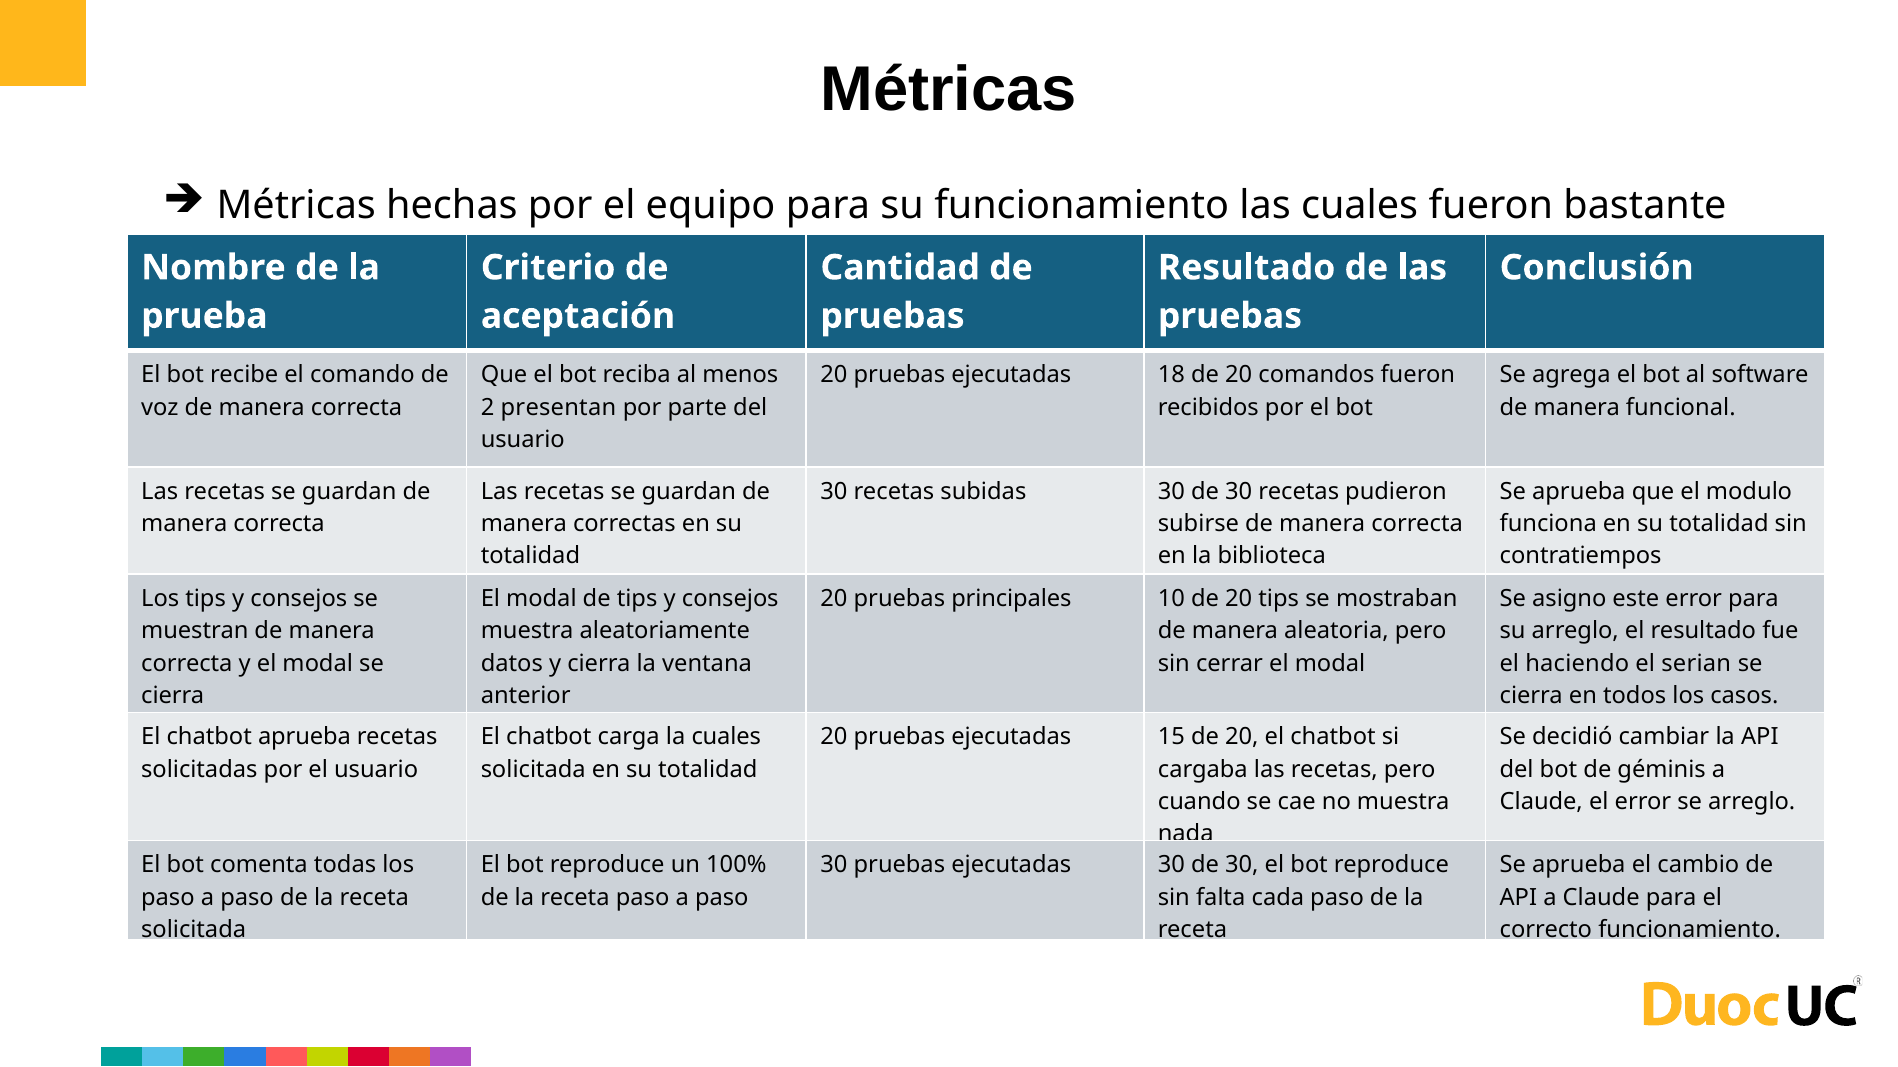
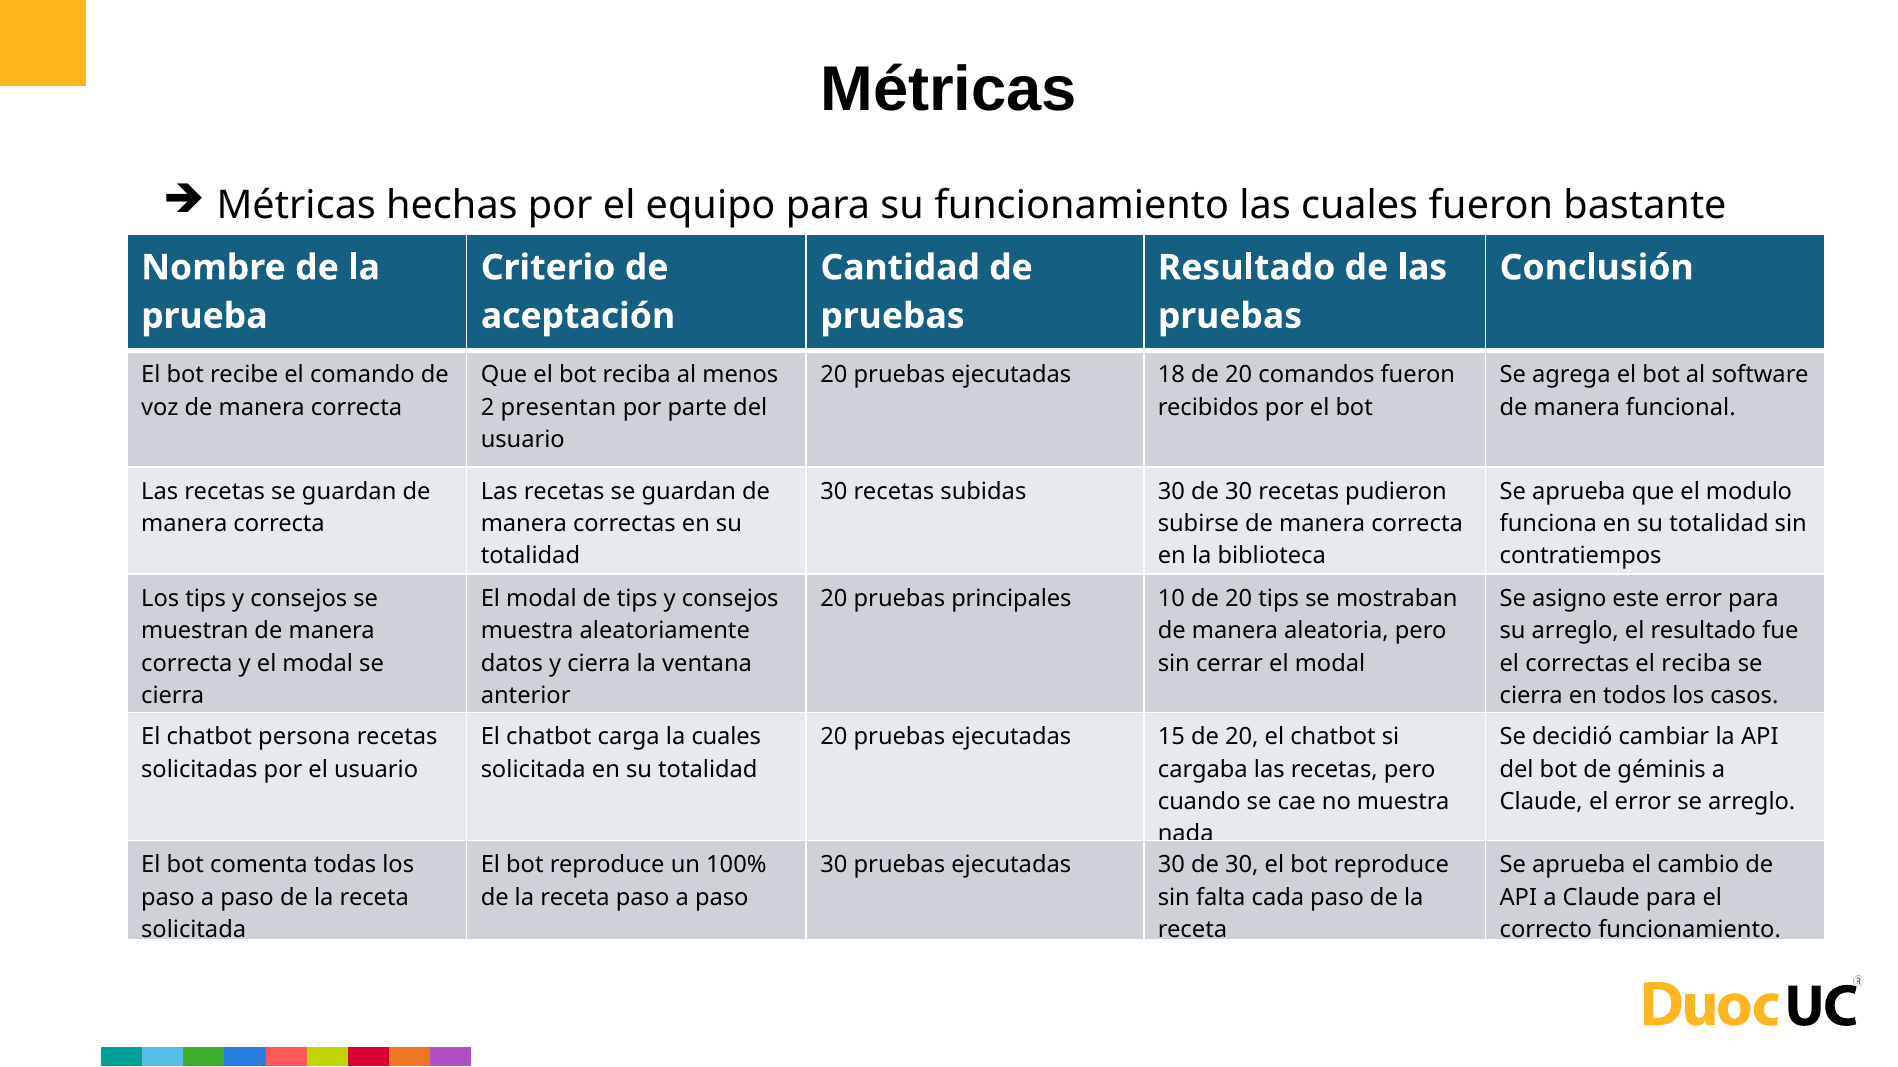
el haciendo: haciendo -> correctas
el serian: serian -> reciba
chatbot aprueba: aprueba -> persona
